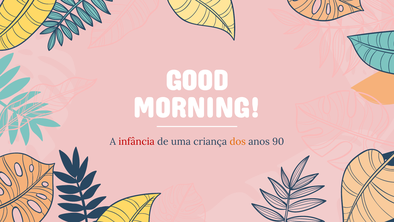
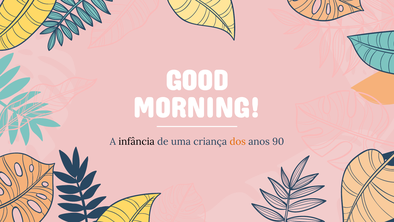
infância colour: red -> black
